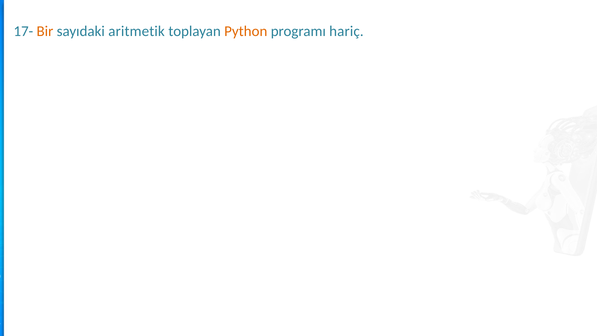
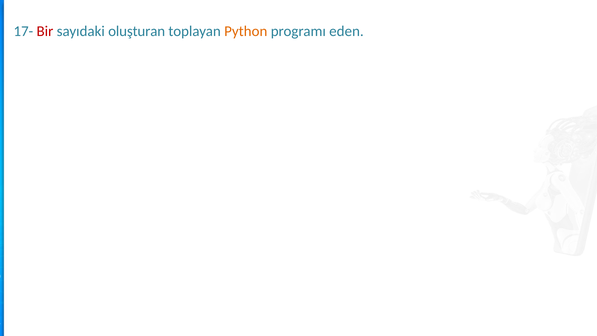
Bir colour: orange -> red
aritmetik: aritmetik -> oluşturan
hariç: hariç -> eden
